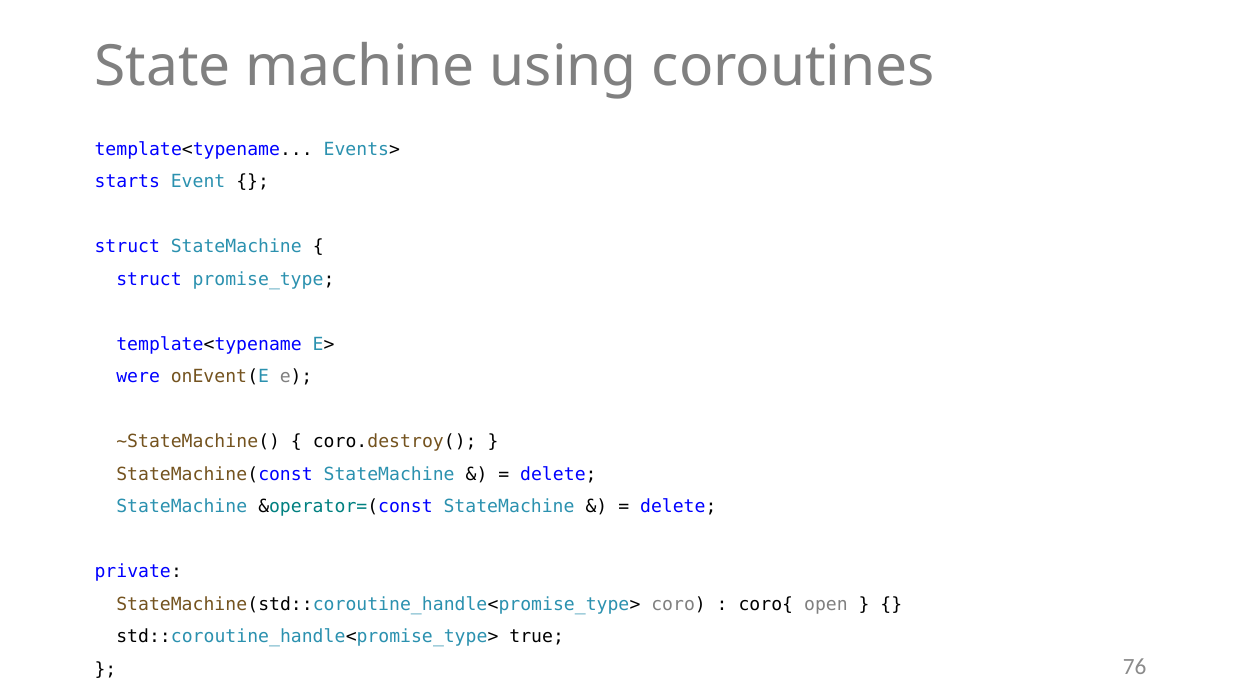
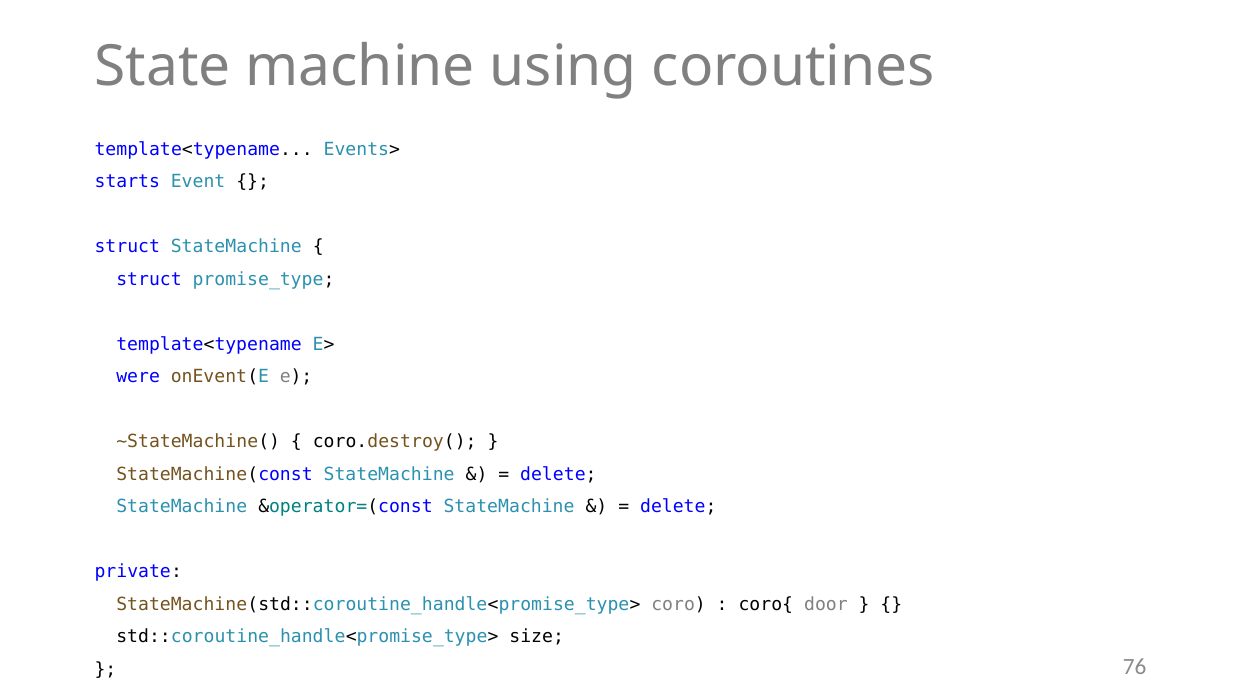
open: open -> door
true: true -> size
